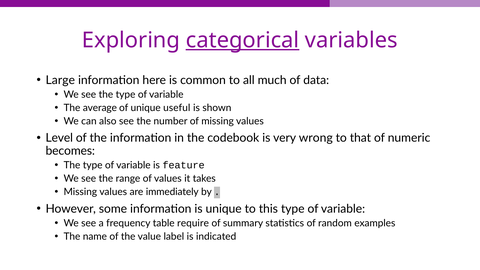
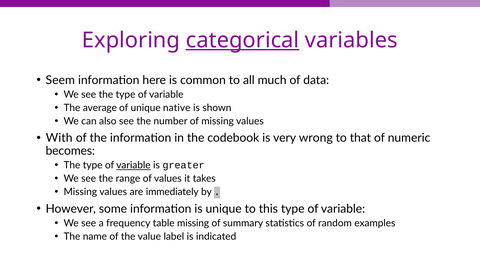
Large: Large -> Seem
useful: useful -> native
Level: Level -> With
variable at (133, 165) underline: none -> present
feature: feature -> greater
table require: require -> missing
